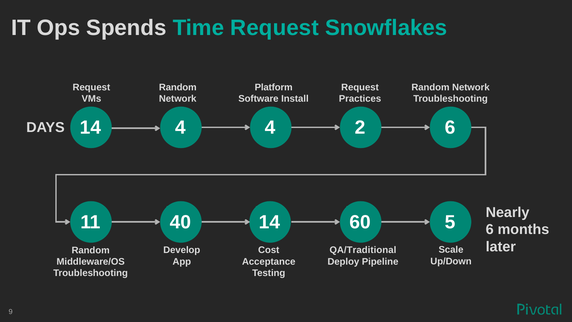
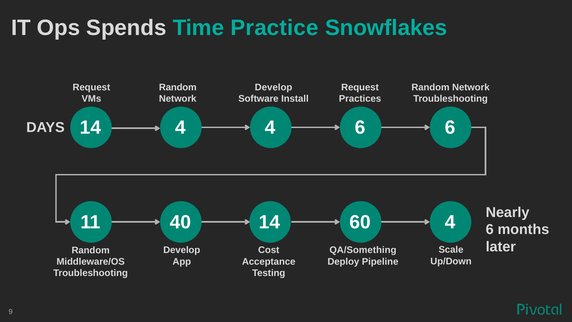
Time Request: Request -> Practice
Platform at (274, 87): Platform -> Develop
4 2: 2 -> 6
60 5: 5 -> 4
QA/Traditional: QA/Traditional -> QA/Something
